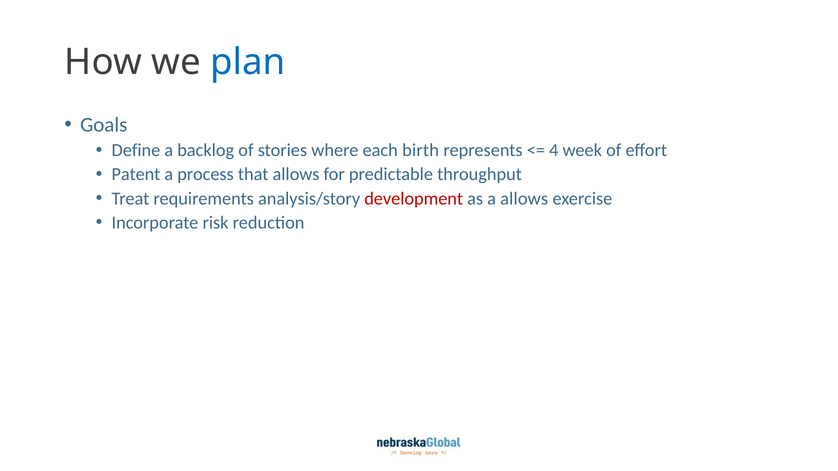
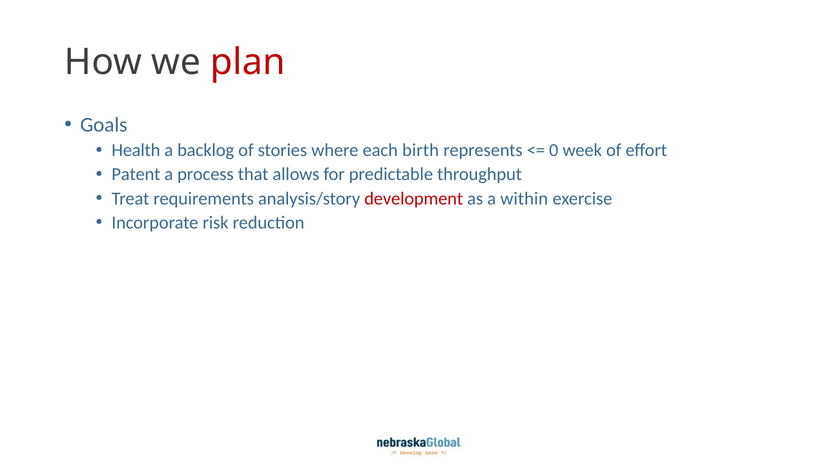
plan colour: blue -> red
Define: Define -> Health
4: 4 -> 0
a allows: allows -> within
